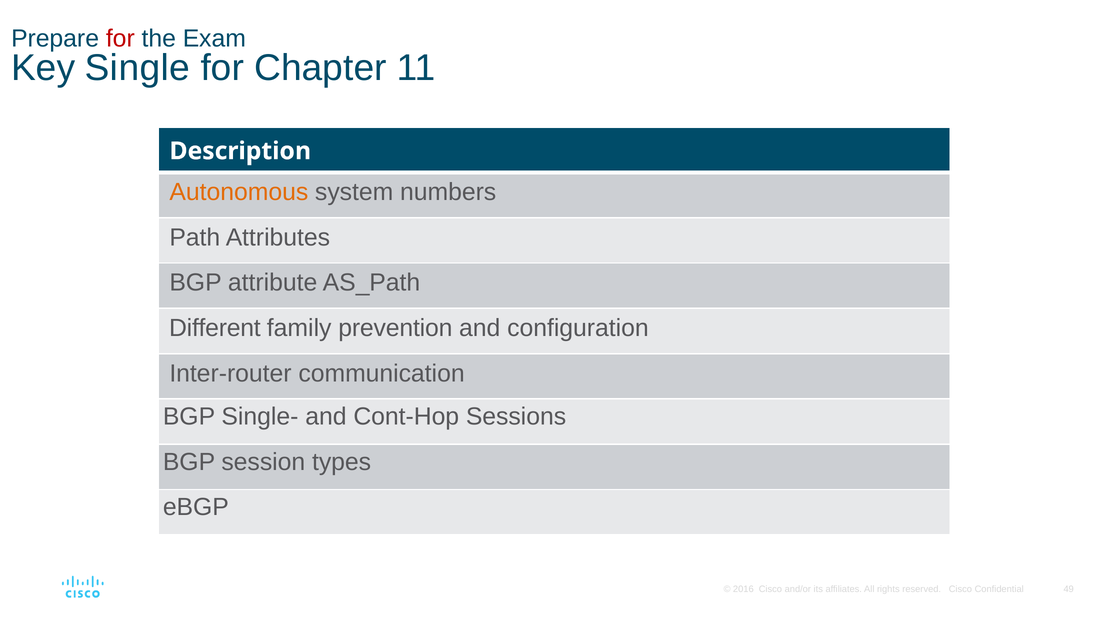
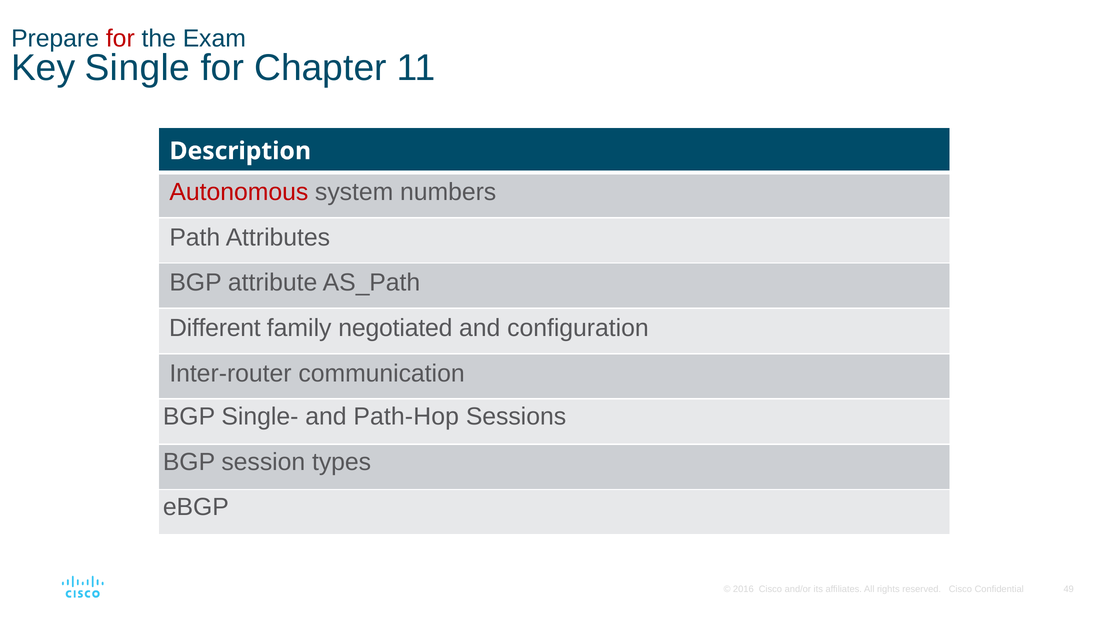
Autonomous colour: orange -> red
prevention: prevention -> negotiated
Cont-Hop: Cont-Hop -> Path-Hop
